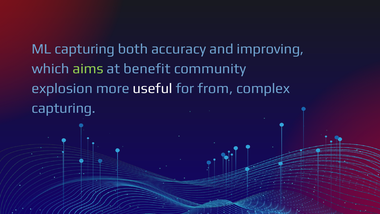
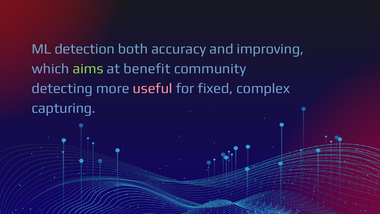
ML capturing: capturing -> detection
explosion: explosion -> detecting
useful colour: white -> pink
from: from -> fixed
